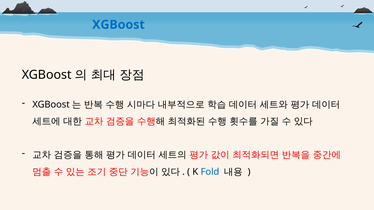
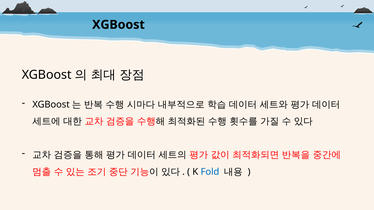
XGBoost at (118, 25) colour: blue -> black
